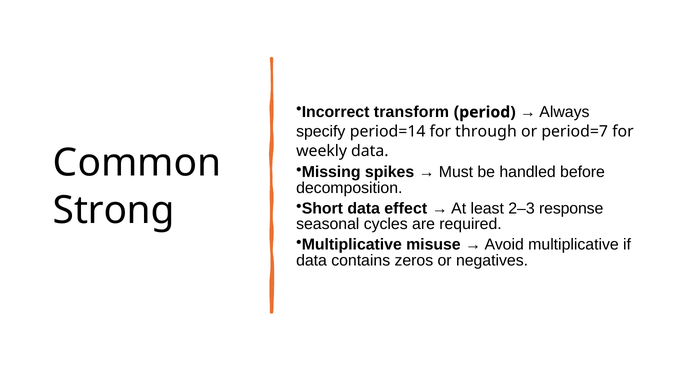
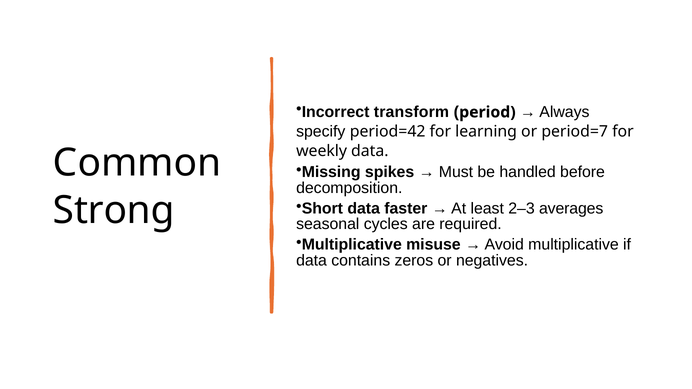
period=14: period=14 -> period=42
through: through -> learning
effect: effect -> faster
response: response -> averages
